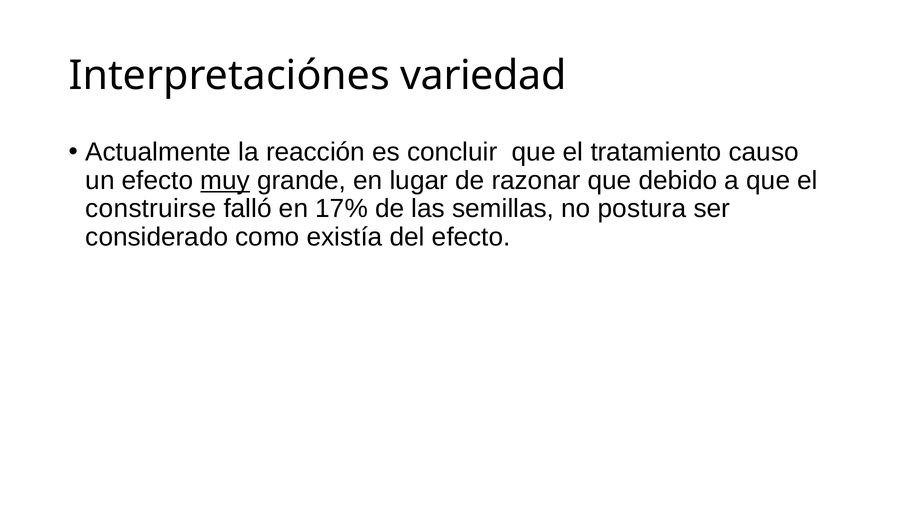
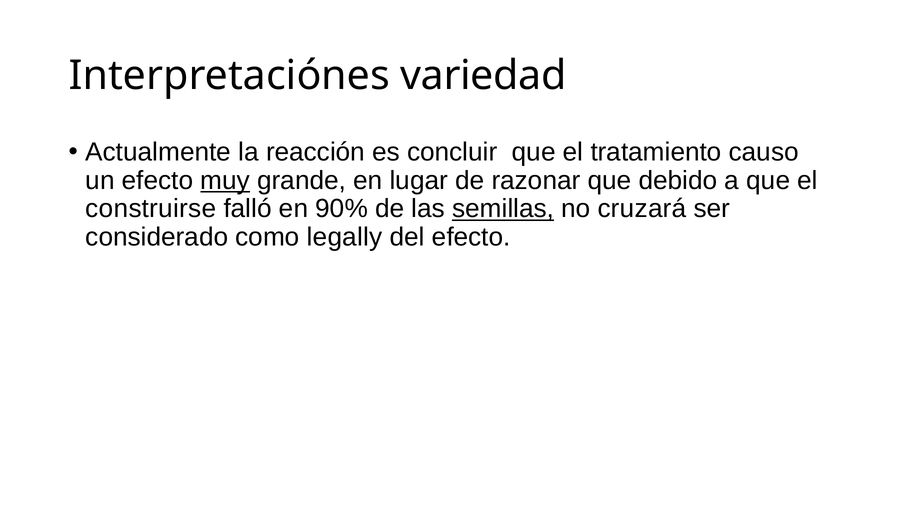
17%: 17% -> 90%
semillas underline: none -> present
postura: postura -> cruzará
existía: existía -> legally
